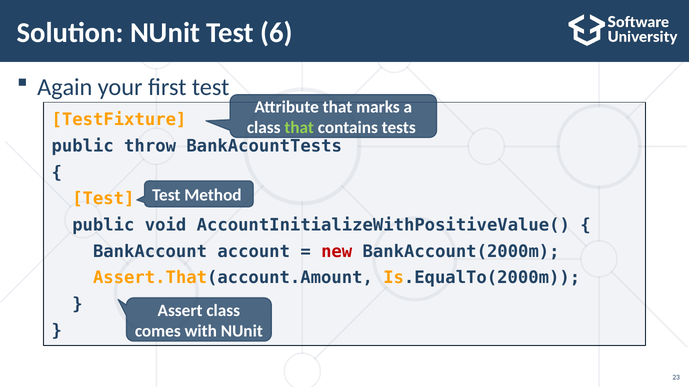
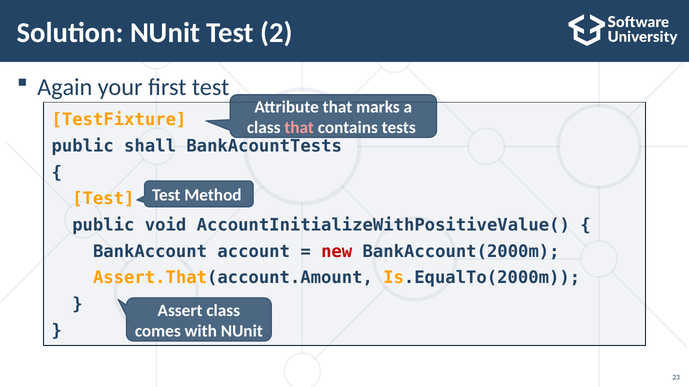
6: 6 -> 2
that at (299, 128) colour: light green -> pink
throw: throw -> shall
